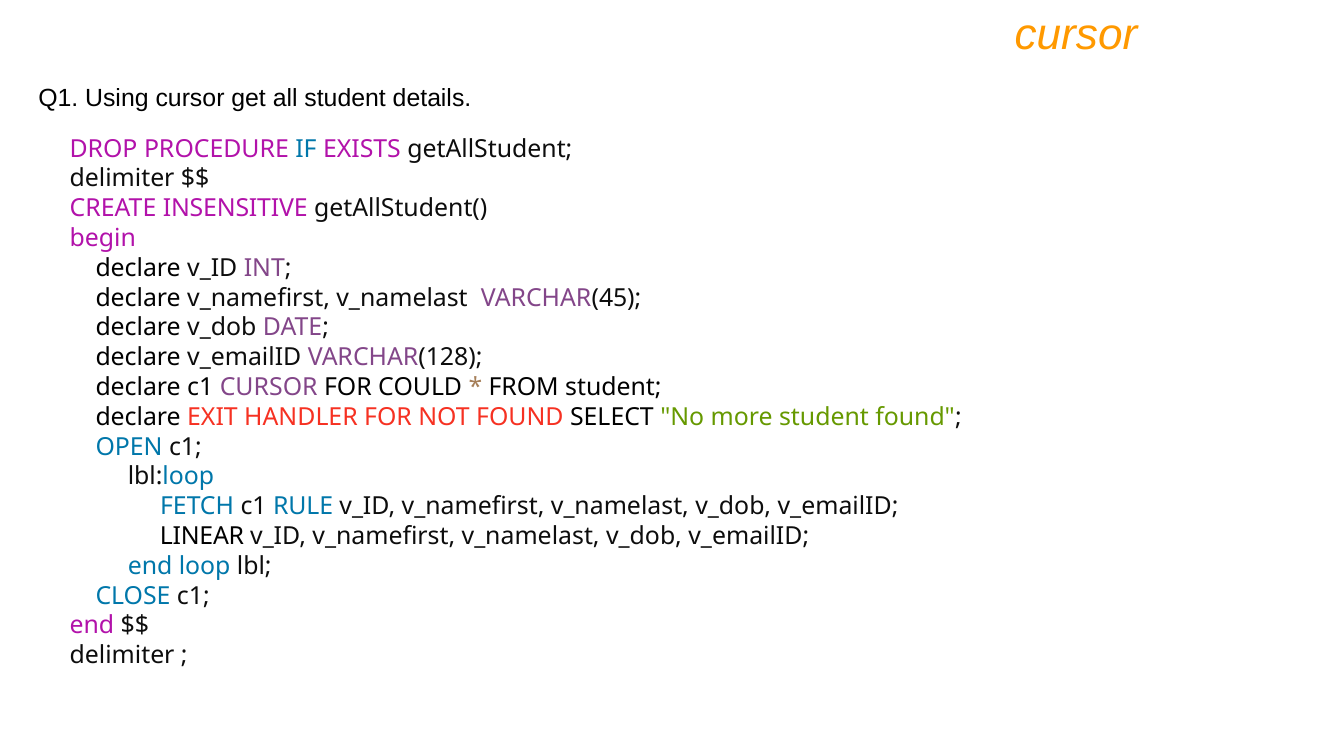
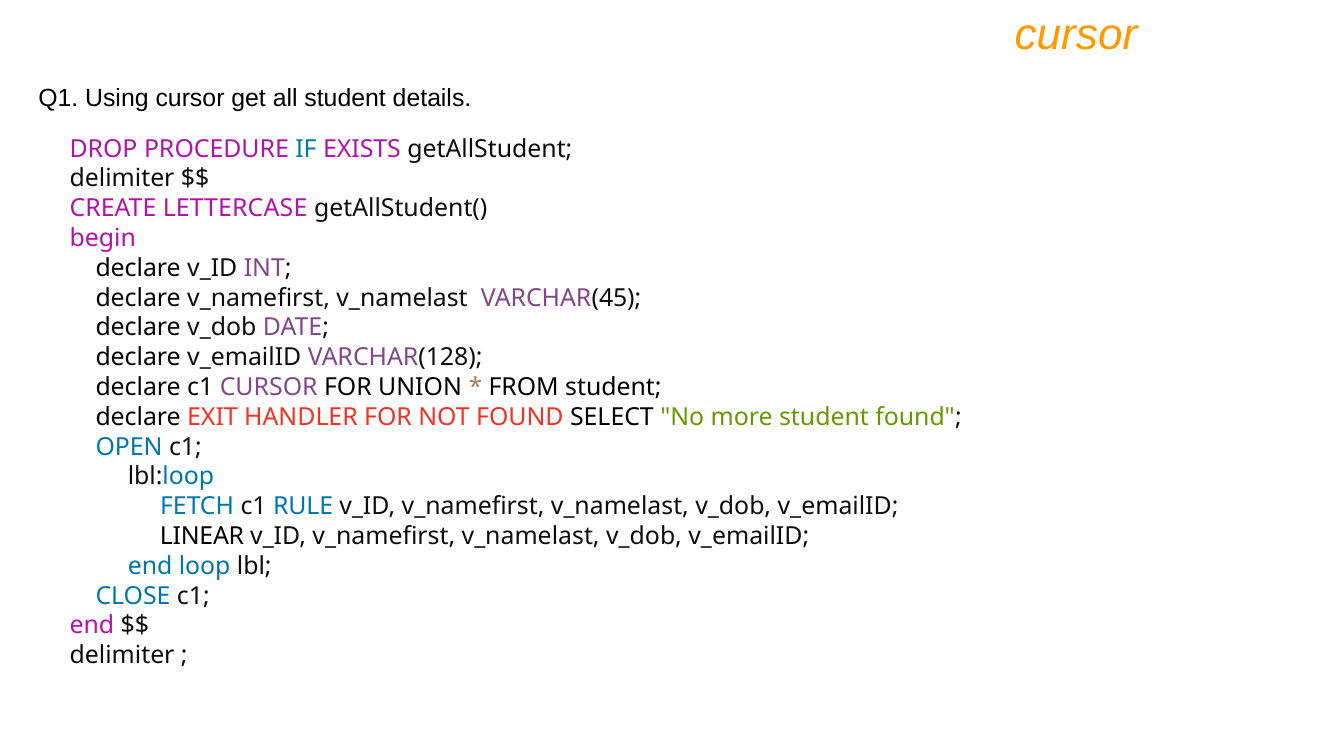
INSENSITIVE: INSENSITIVE -> LETTERCASE
COULD: COULD -> UNION
